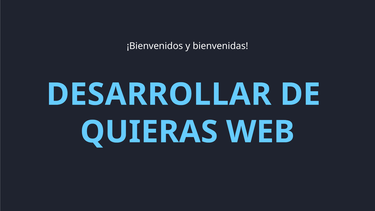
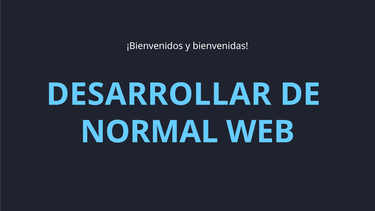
QUIERAS: QUIERAS -> NORMAL
